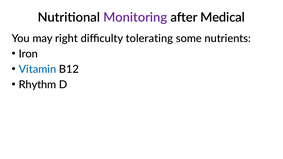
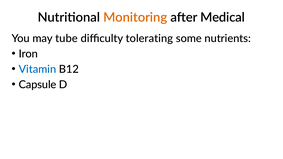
Monitoring colour: purple -> orange
right: right -> tube
Rhythm: Rhythm -> Capsule
